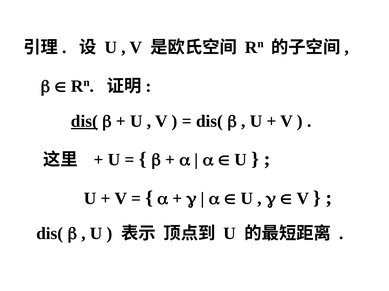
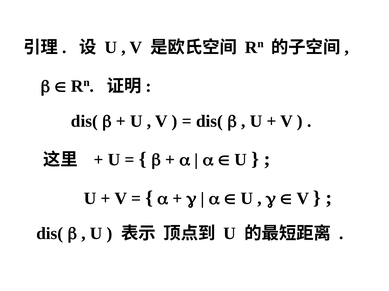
dis( at (84, 122) underline: present -> none
